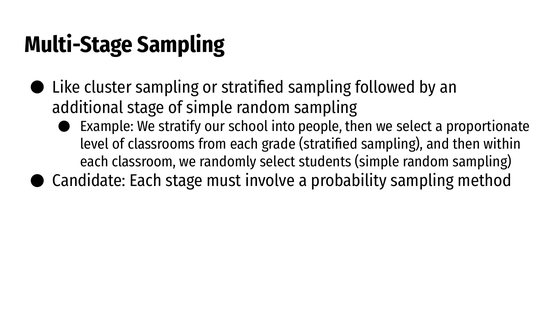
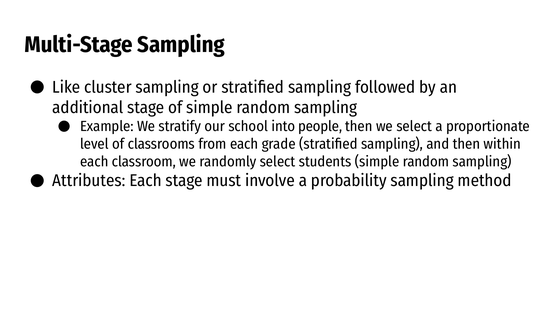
Candidate: Candidate -> Attributes
